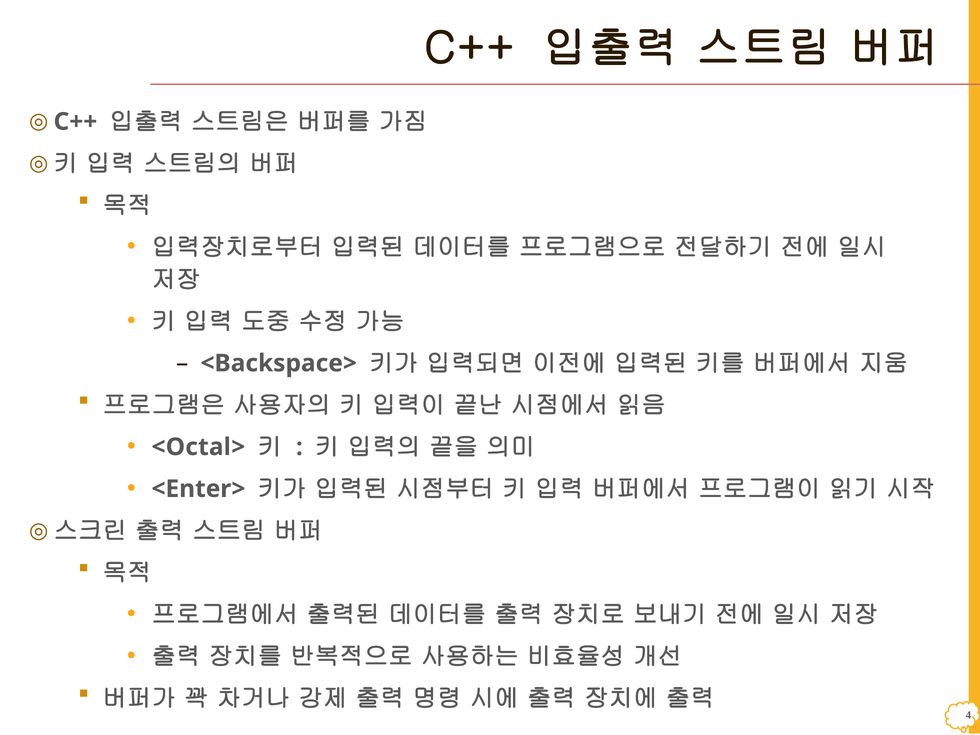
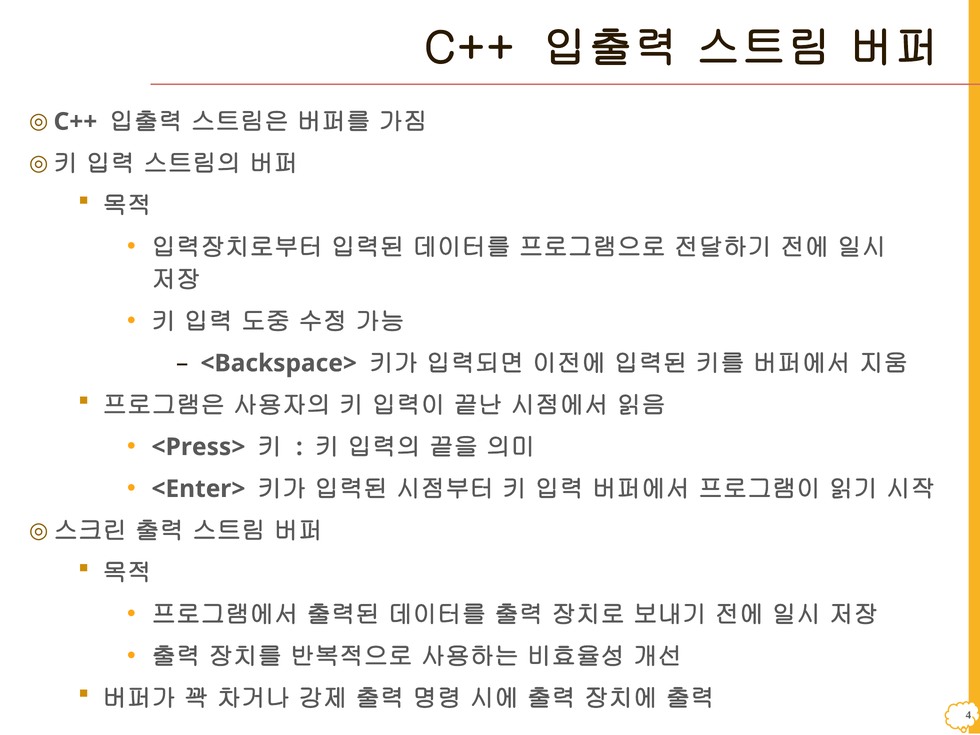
<Octal>: <Octal> -> <Press>
